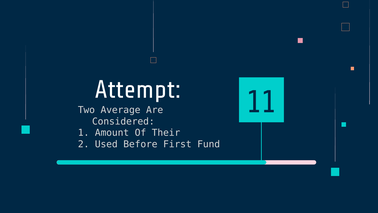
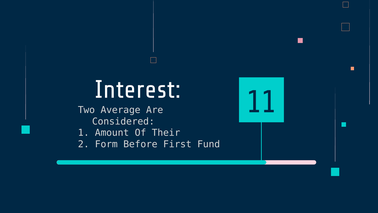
Attempt: Attempt -> Interest
Used: Used -> Form
